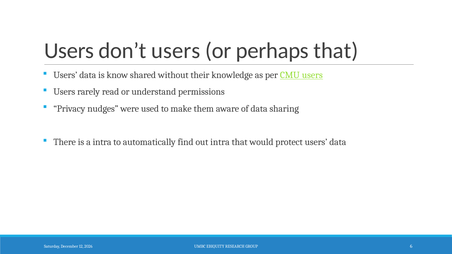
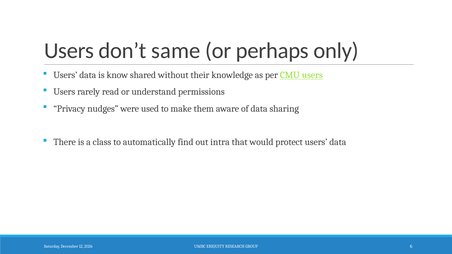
don’t users: users -> same
perhaps that: that -> only
a intra: intra -> class
